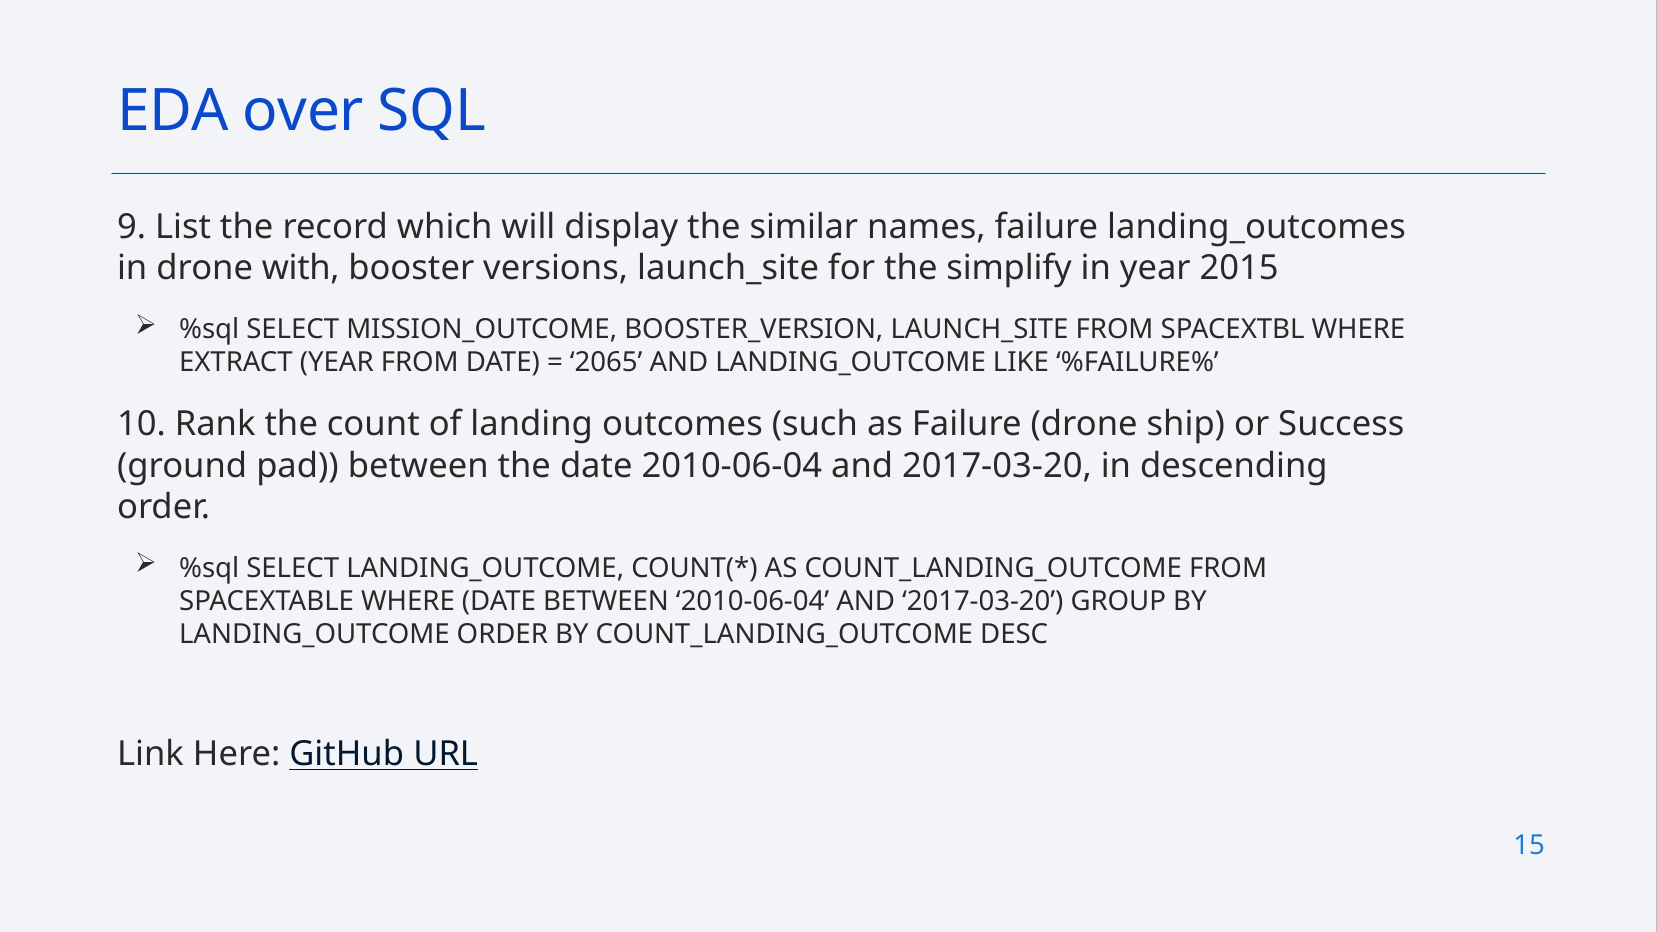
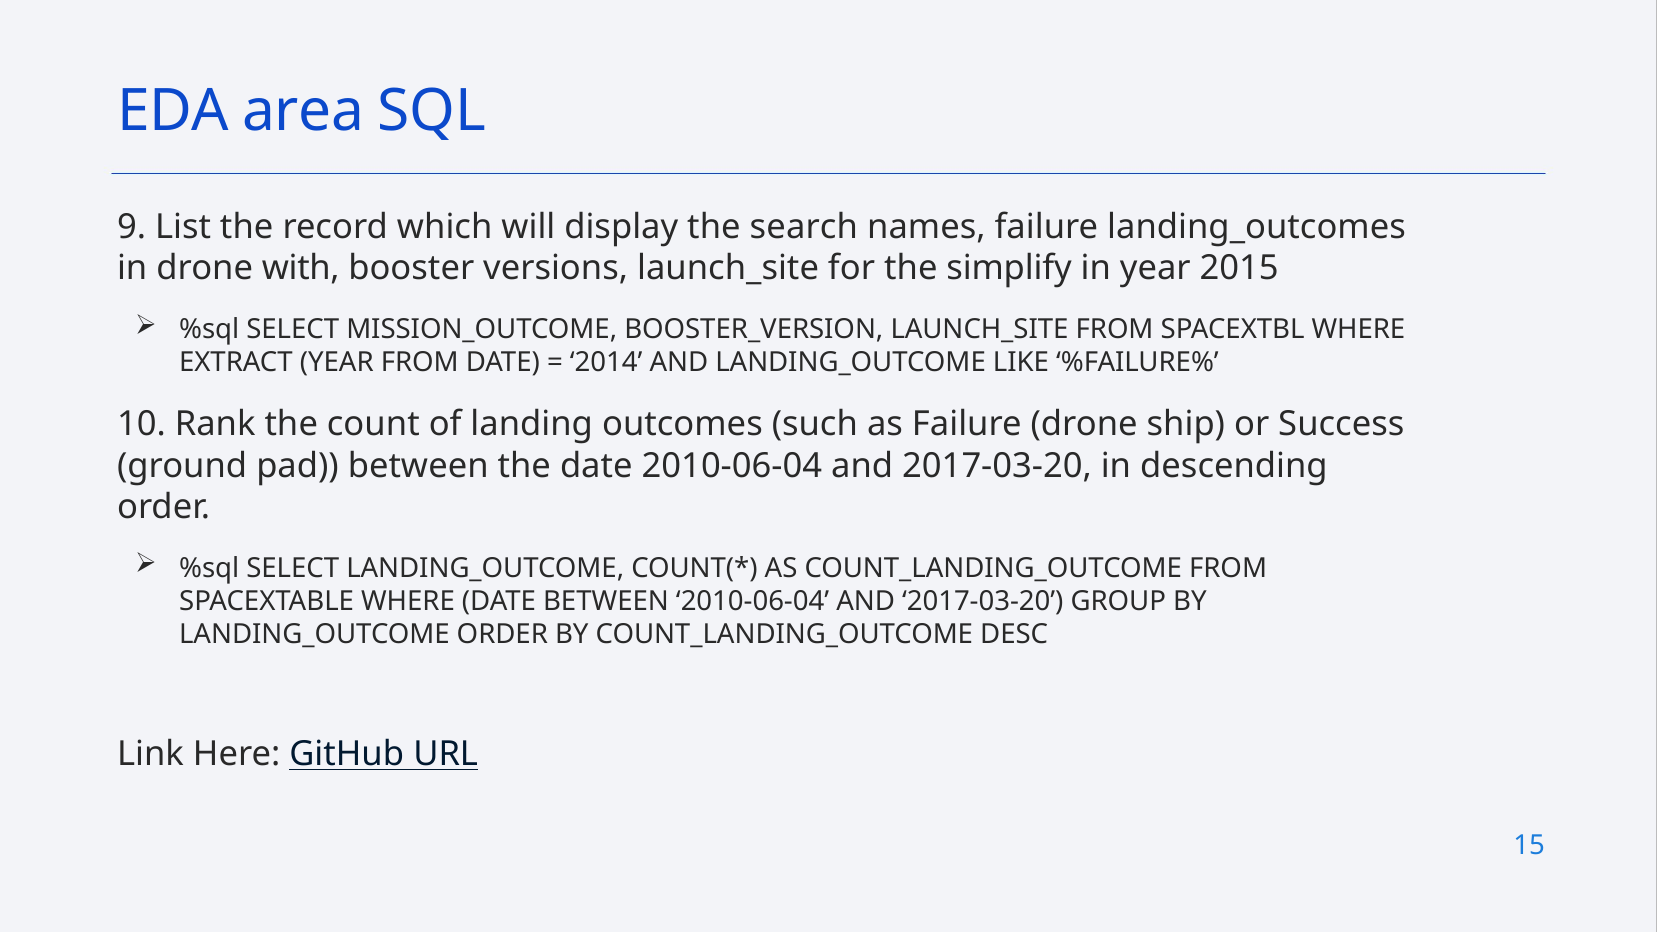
over: over -> area
similar: similar -> search
2065: 2065 -> 2014
